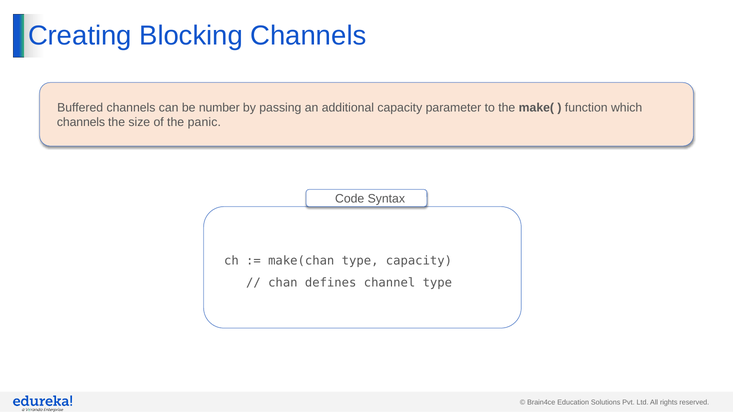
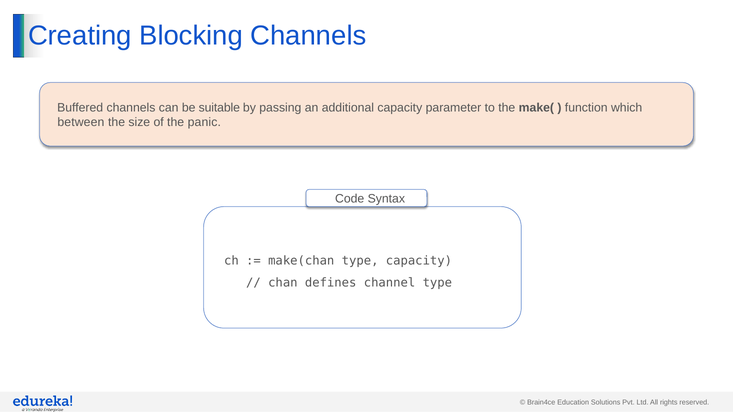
number: number -> suitable
channels at (81, 123): channels -> between
